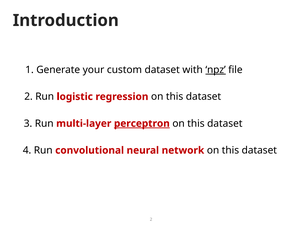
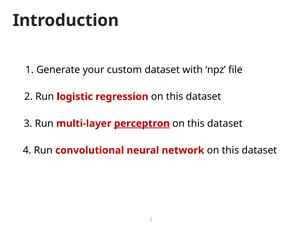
npz underline: present -> none
